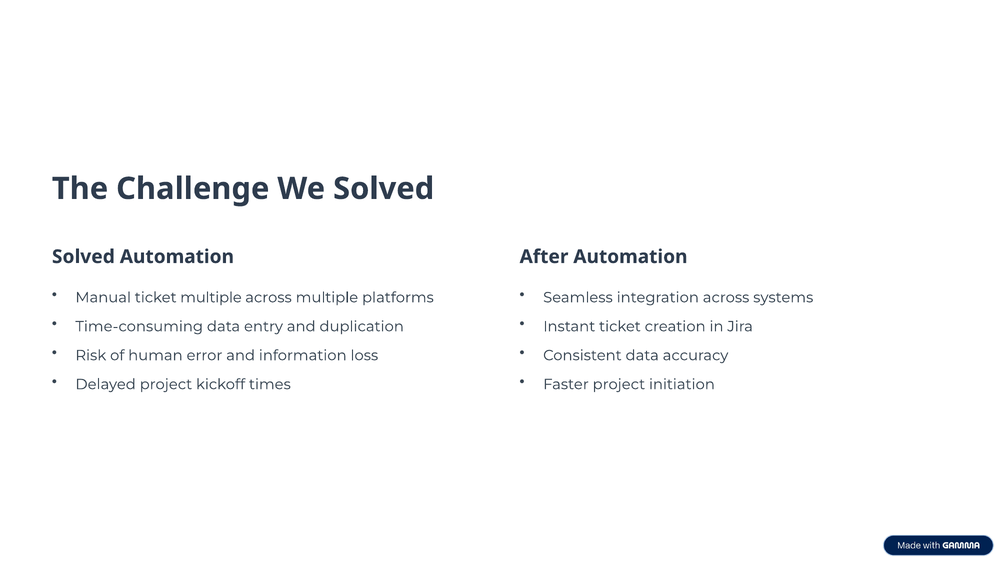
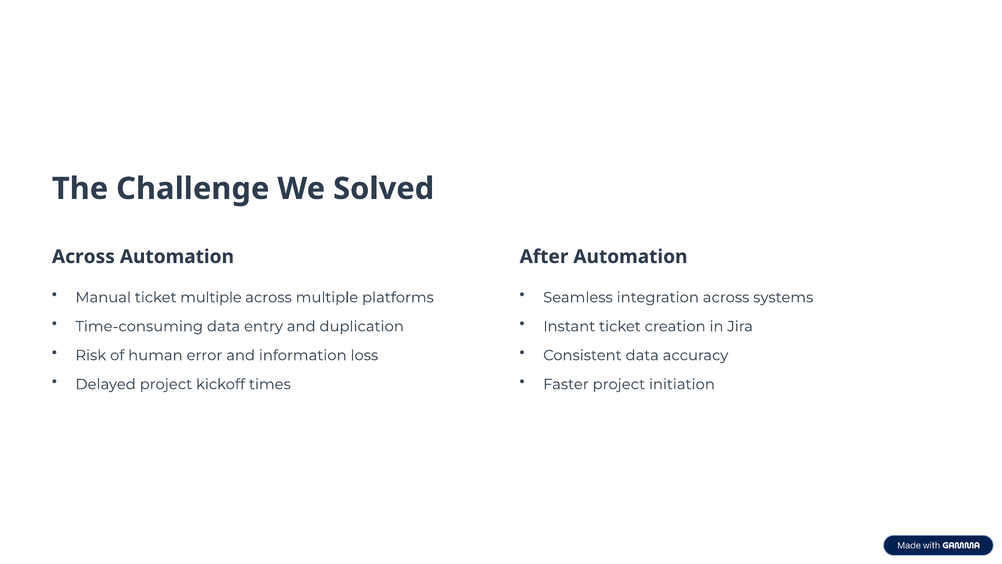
Solved at (83, 257): Solved -> Across
